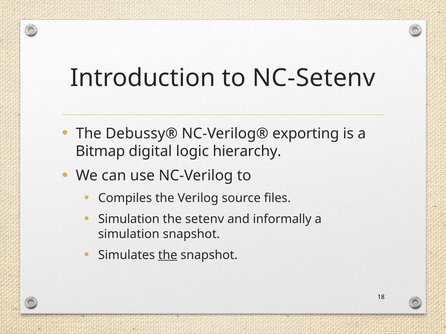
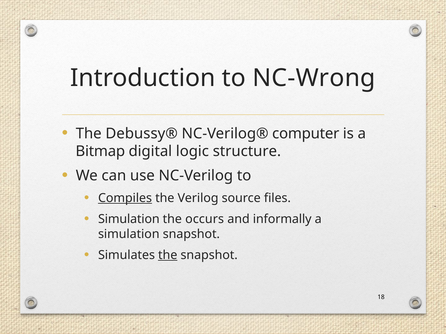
NC-Setenv: NC-Setenv -> NC-Wrong
exporting: exporting -> computer
hierarchy: hierarchy -> structure
Compiles underline: none -> present
setenv: setenv -> occurs
